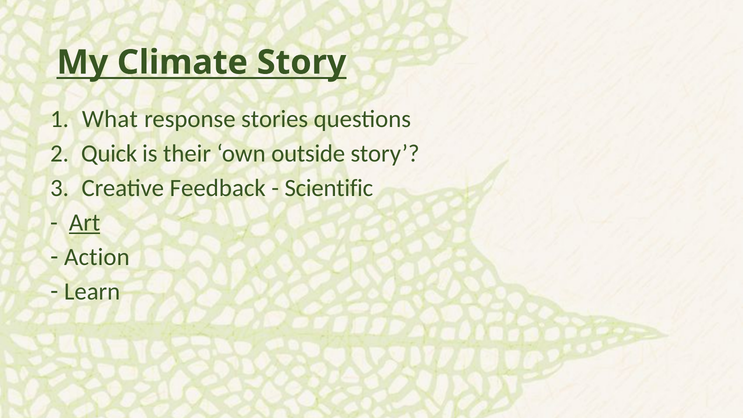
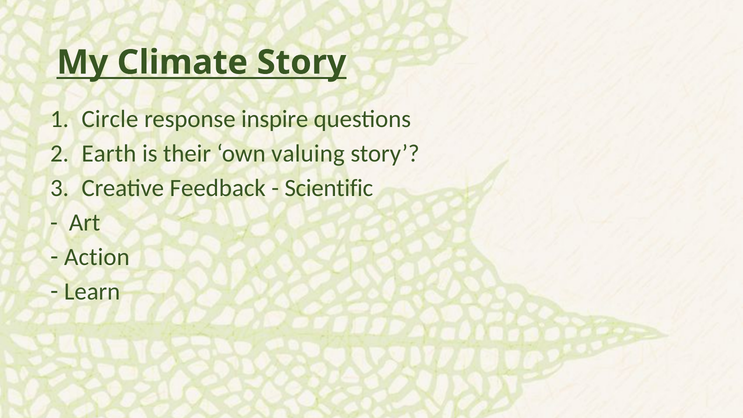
What: What -> Circle
stories: stories -> inspire
Quick: Quick -> Earth
outside: outside -> valuing
Art underline: present -> none
